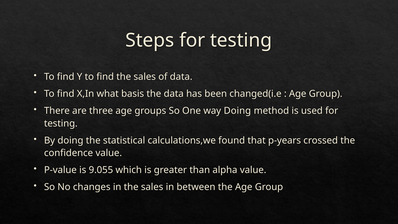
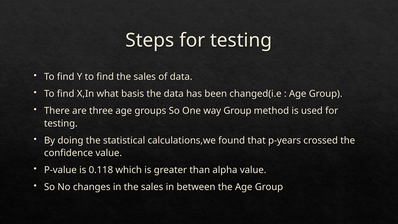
way Doing: Doing -> Group
9.055: 9.055 -> 0.118
